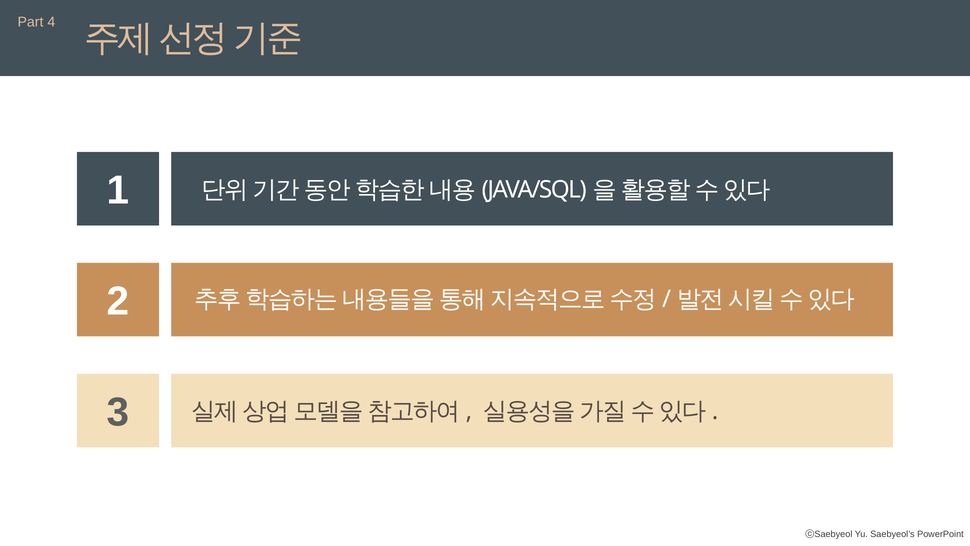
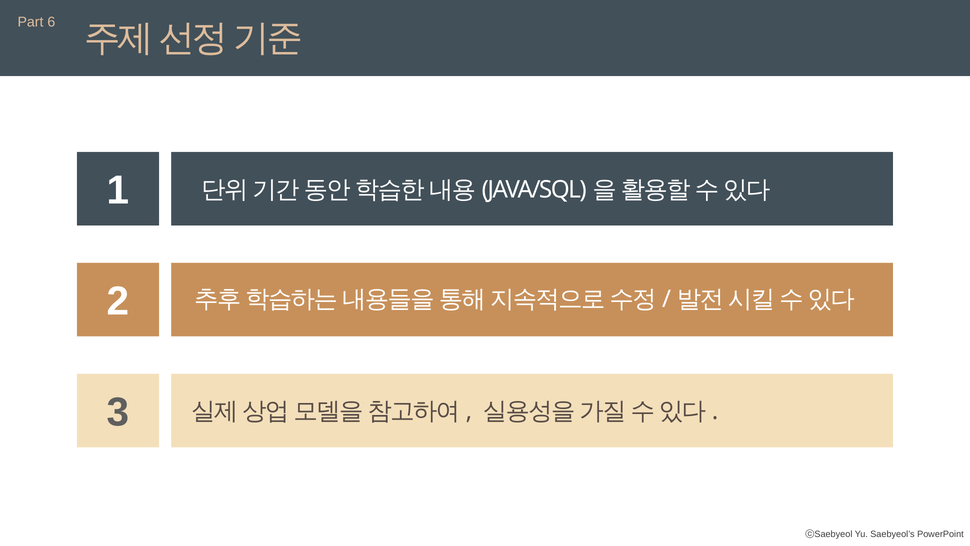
4: 4 -> 6
